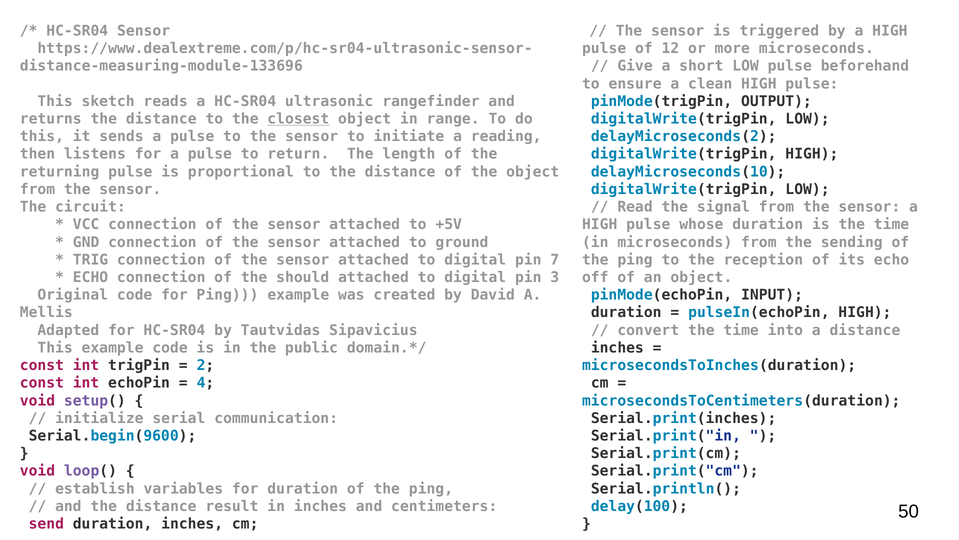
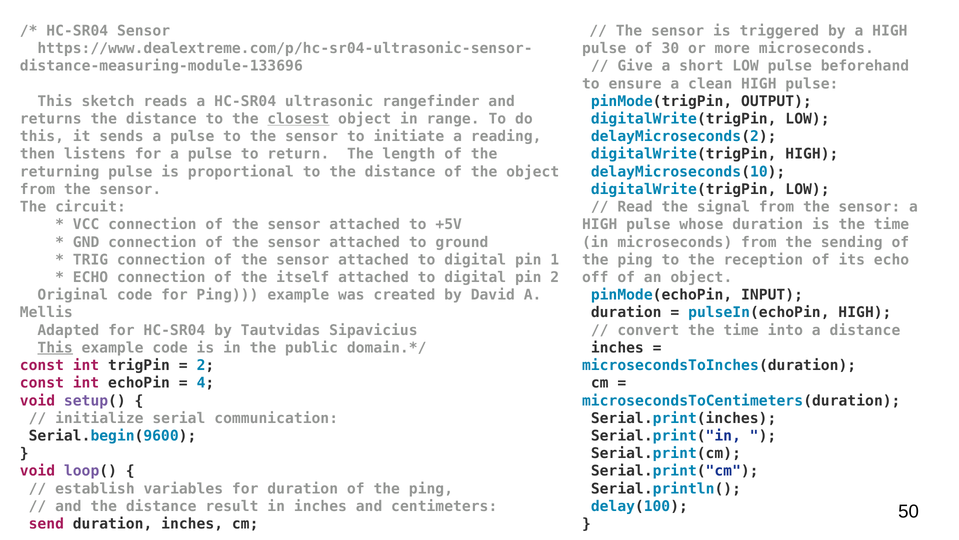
12: 12 -> 30
7: 7 -> 1
should: should -> itself
pin 3: 3 -> 2
This at (55, 348) underline: none -> present
